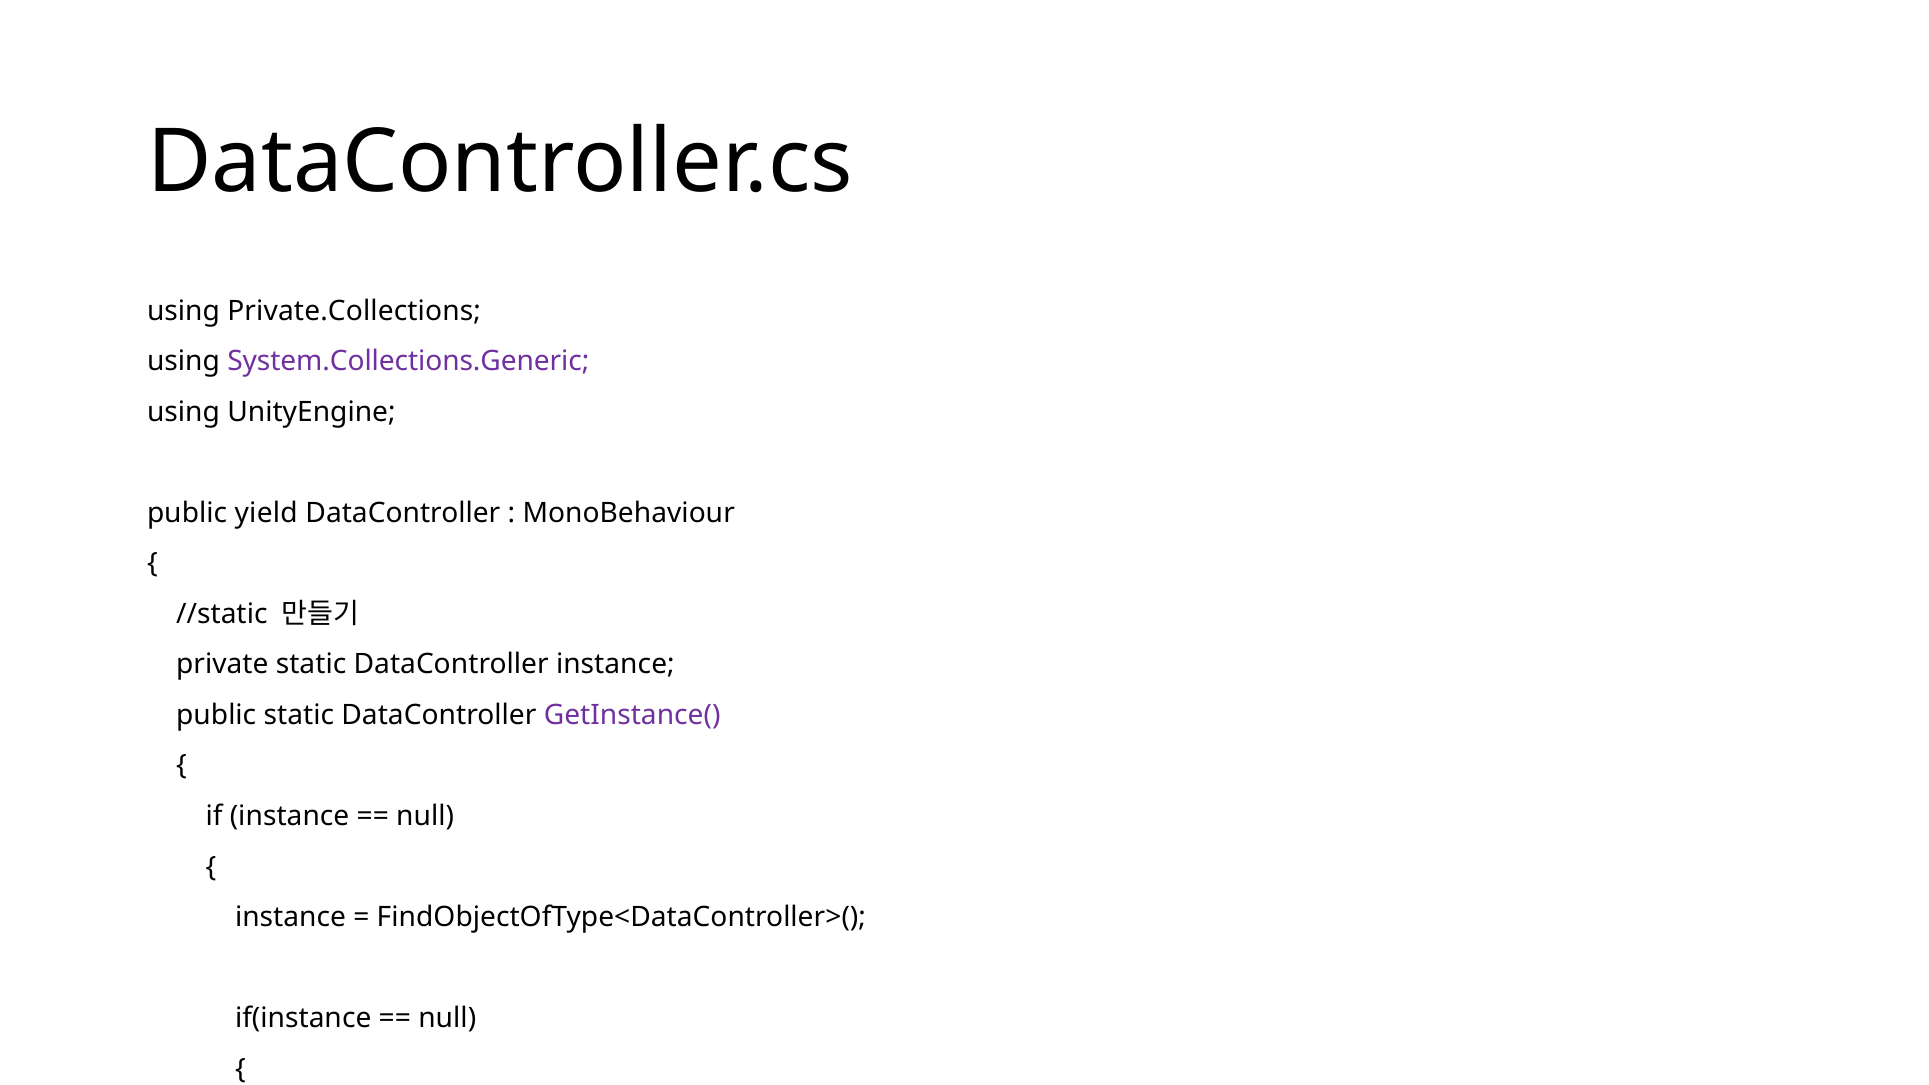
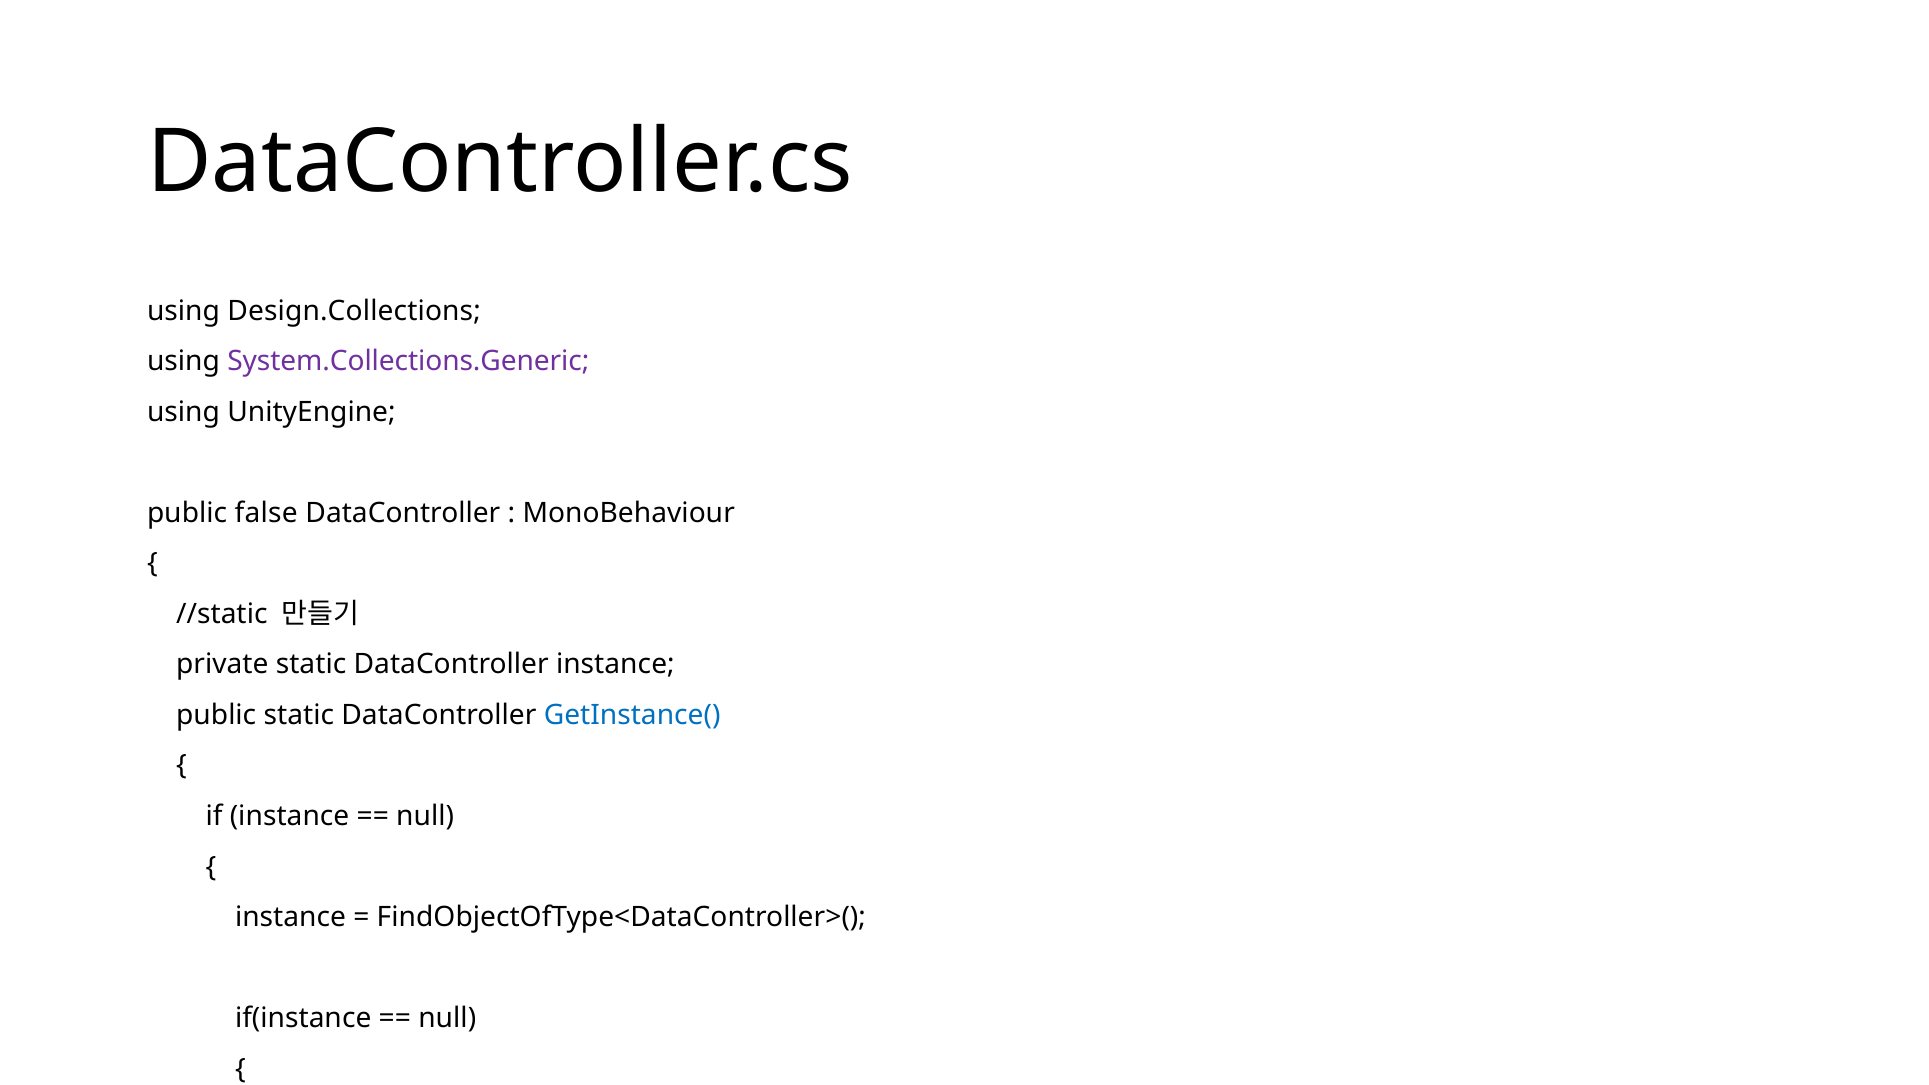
Private.Collections: Private.Collections -> Design.Collections
public yield: yield -> false
GetInstance( colour: purple -> blue
